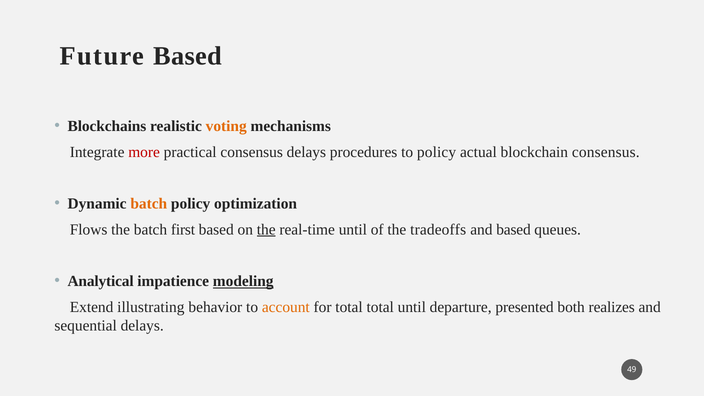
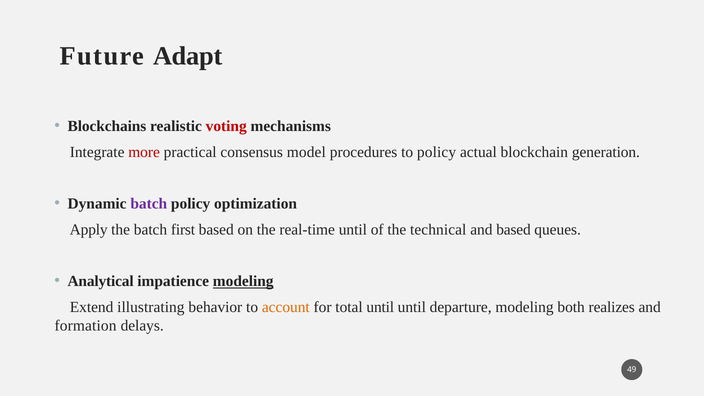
Future Based: Based -> Adapt
voting colour: orange -> red
consensus delays: delays -> model
blockchain consensus: consensus -> generation
batch at (149, 204) colour: orange -> purple
Flows: Flows -> Apply
the at (266, 230) underline: present -> none
tradeoffs: tradeoffs -> technical
total total: total -> until
departure presented: presented -> modeling
sequential: sequential -> formation
